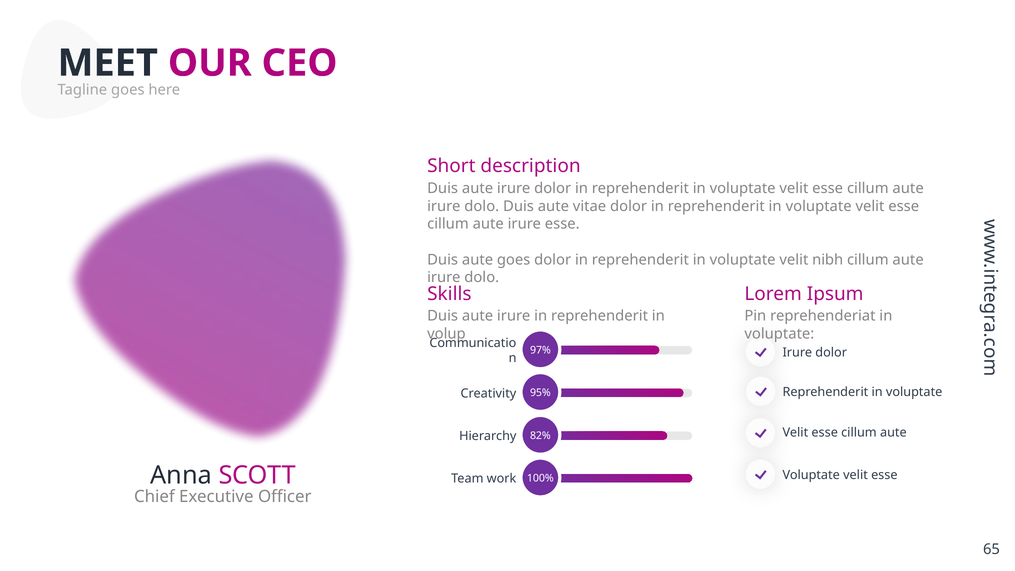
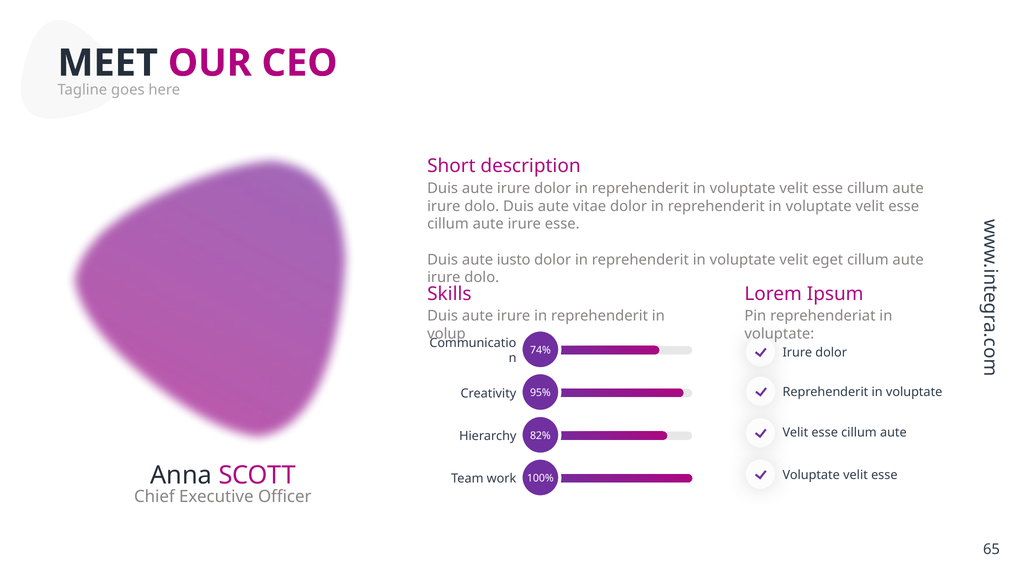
aute goes: goes -> iusto
nibh: nibh -> eget
97%: 97% -> 74%
